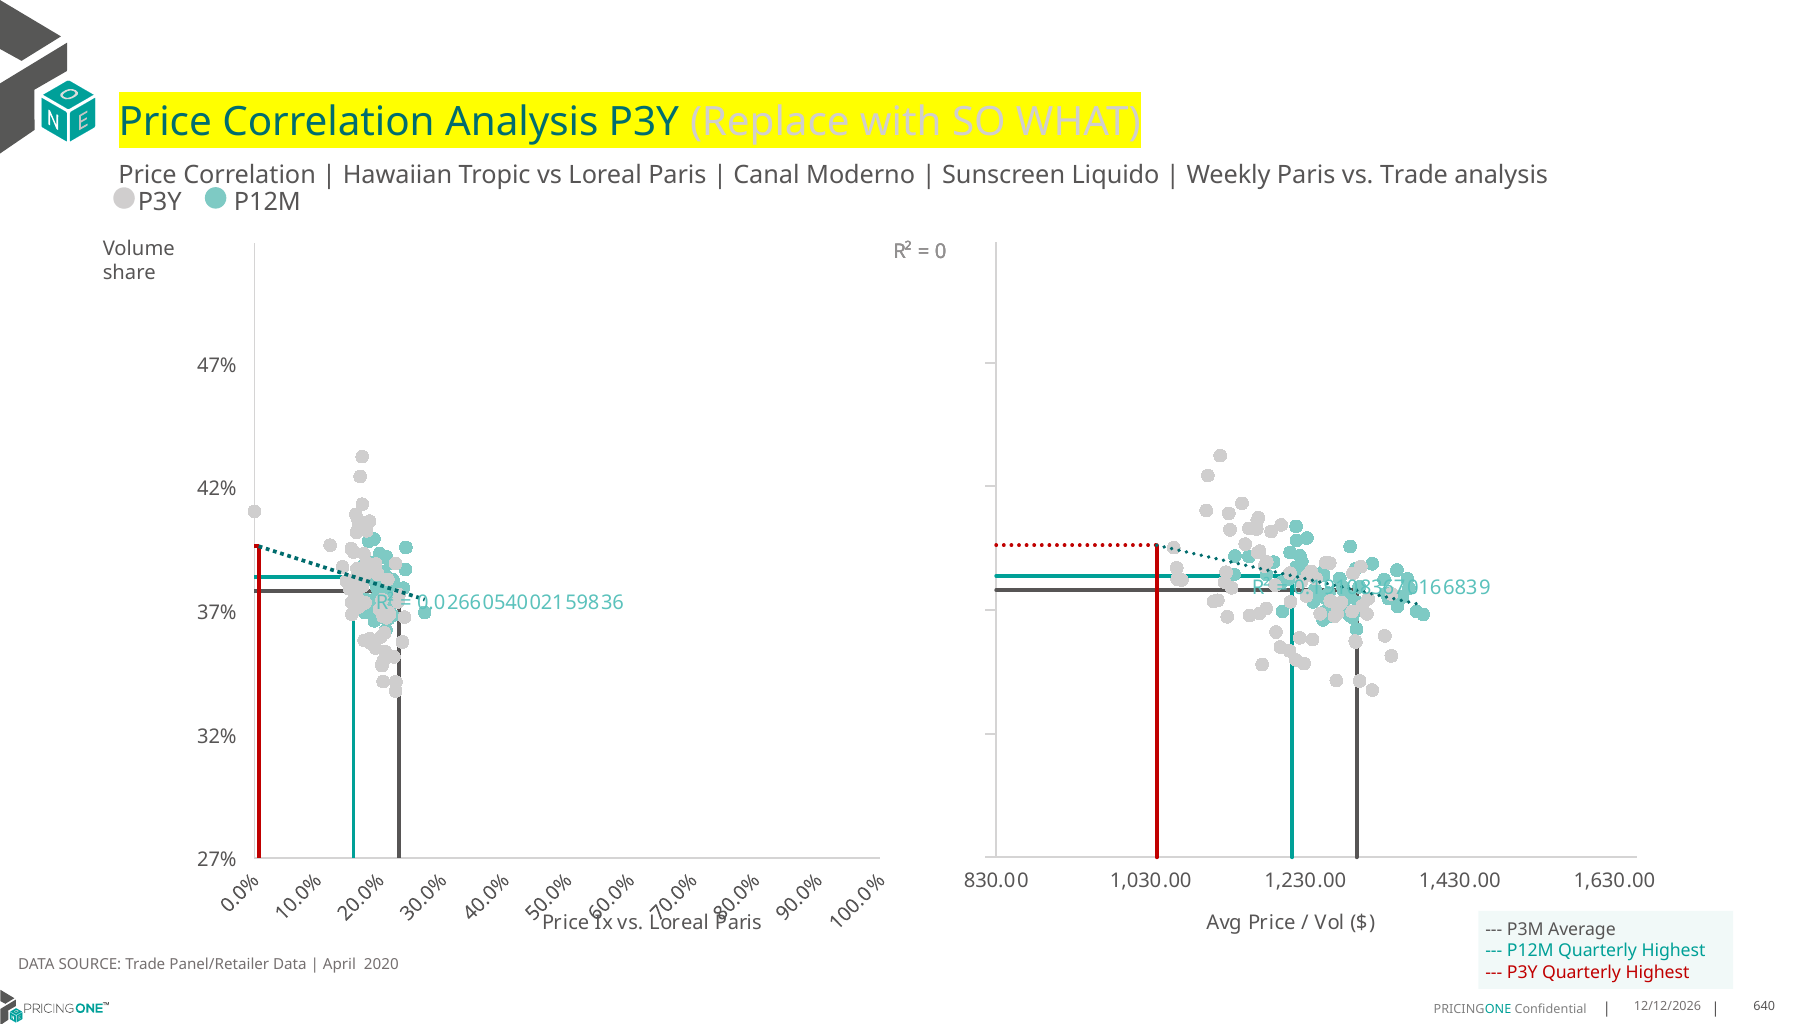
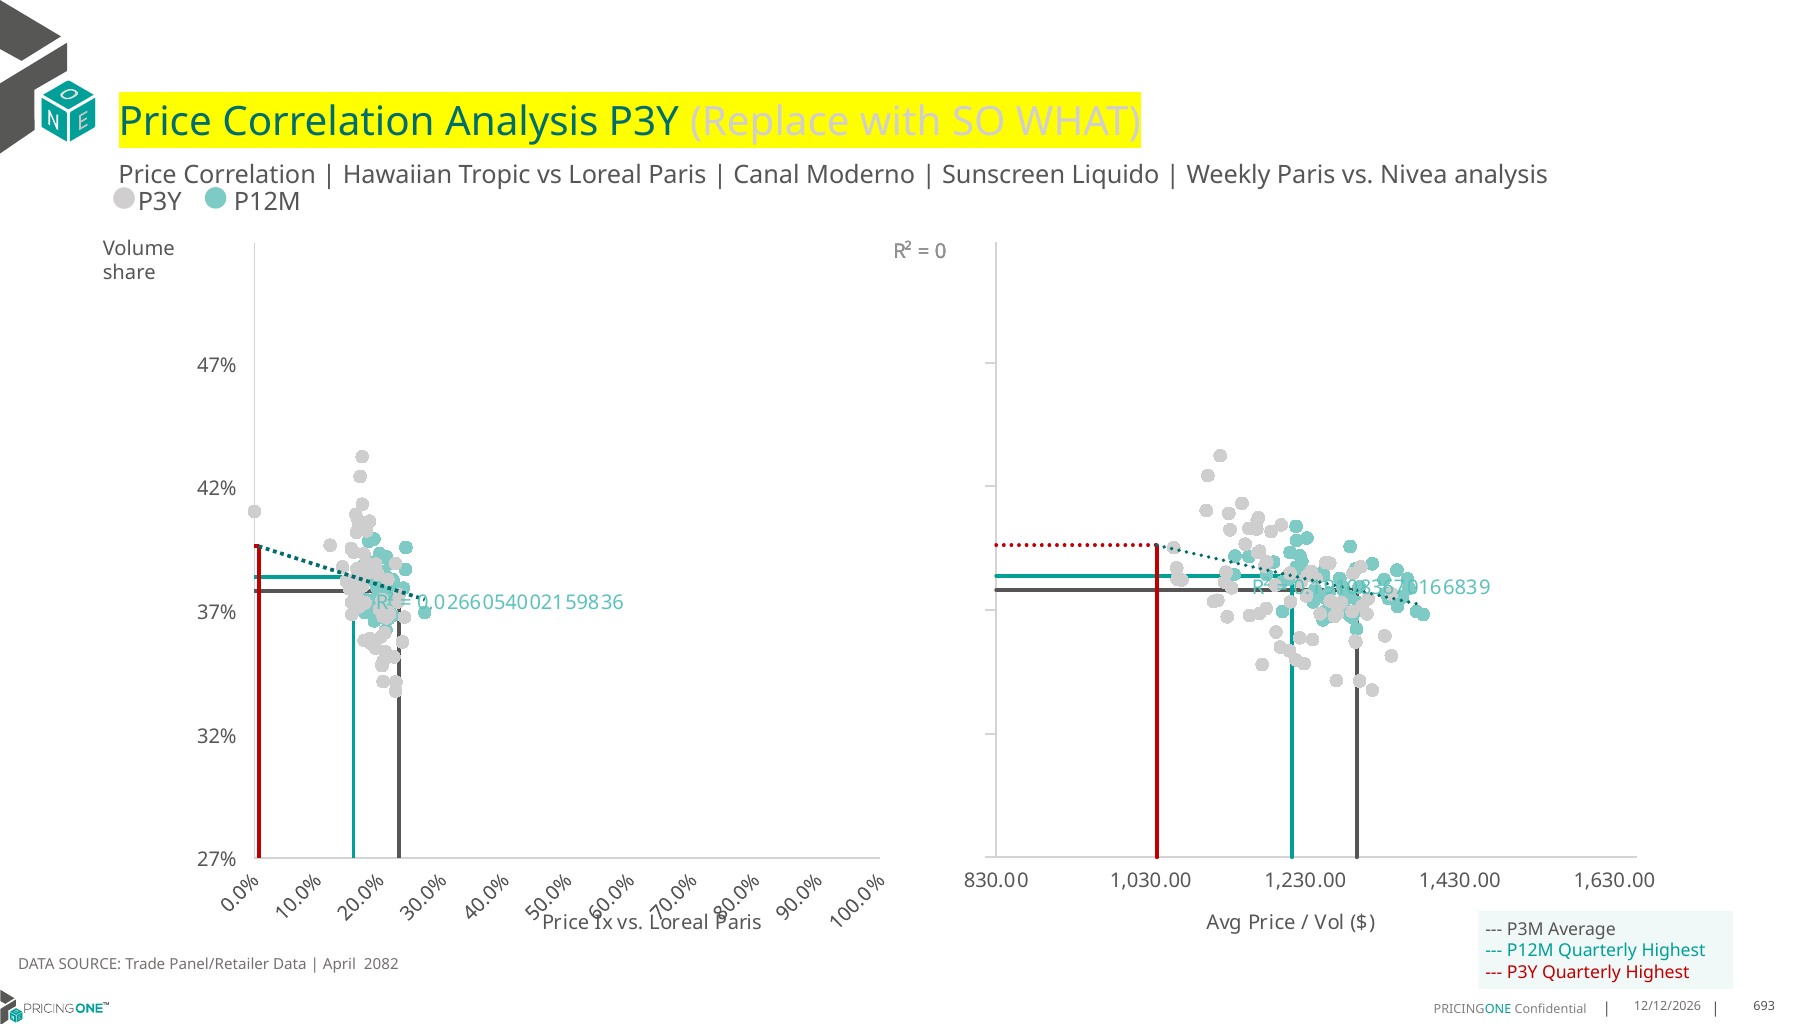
vs Trade: Trade -> Nivea
2020: 2020 -> 2082
640: 640 -> 693
